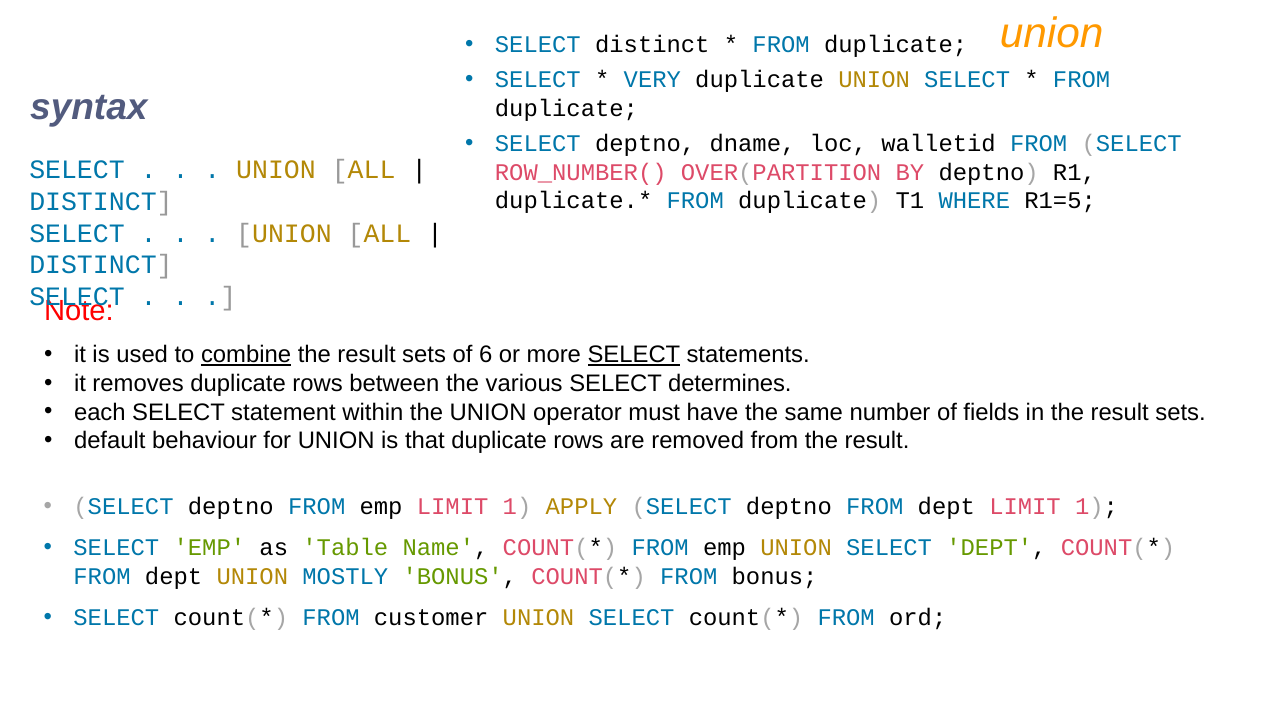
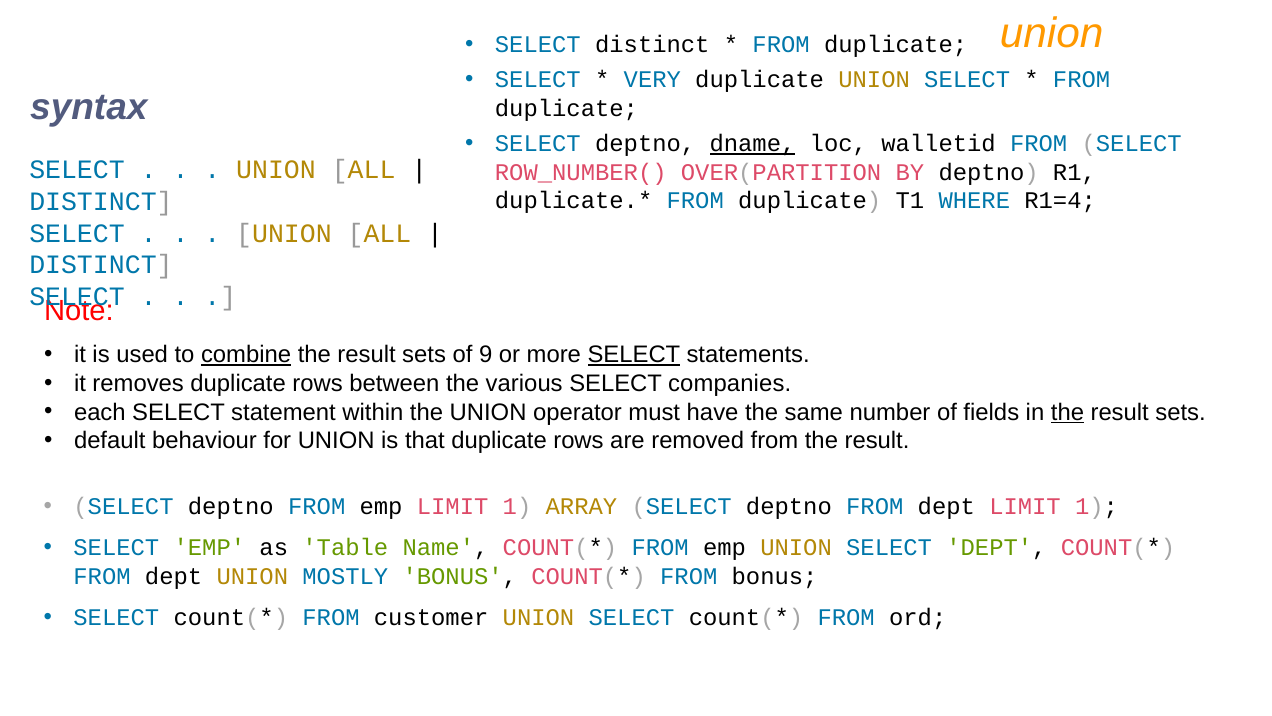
dname underline: none -> present
R1=5: R1=5 -> R1=4
6: 6 -> 9
determines: determines -> companies
the at (1067, 412) underline: none -> present
APPLY: APPLY -> ARRAY
